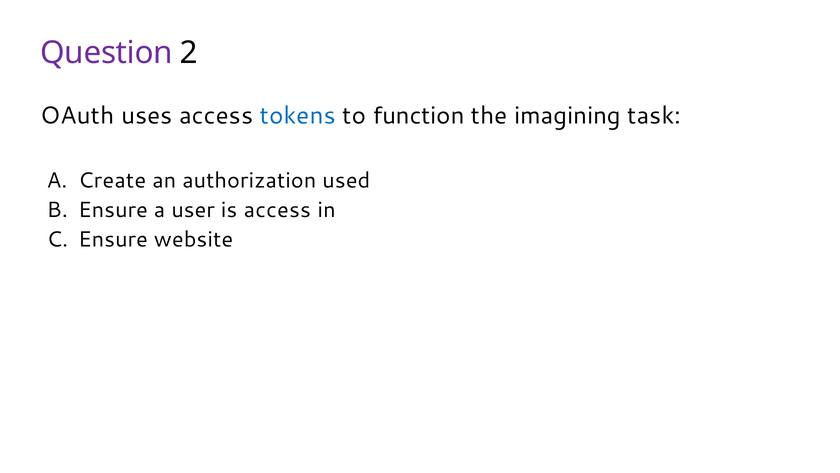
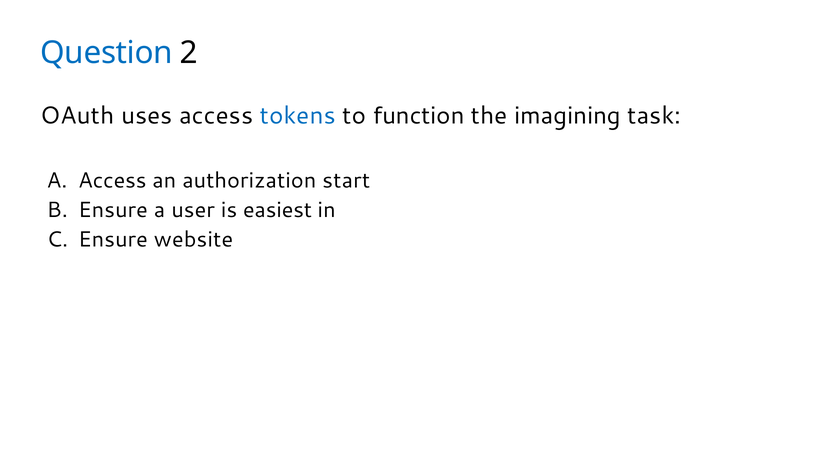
Question colour: purple -> blue
A Create: Create -> Access
used: used -> start
is access: access -> easiest
